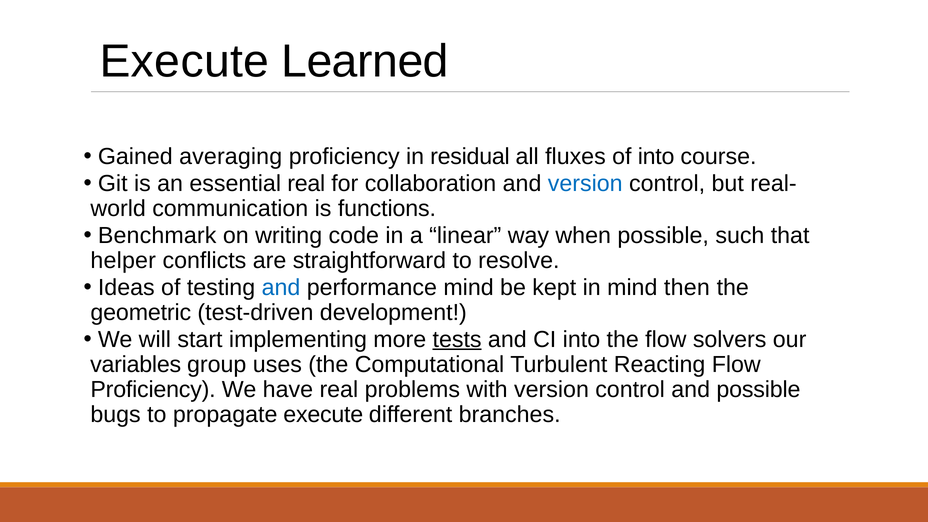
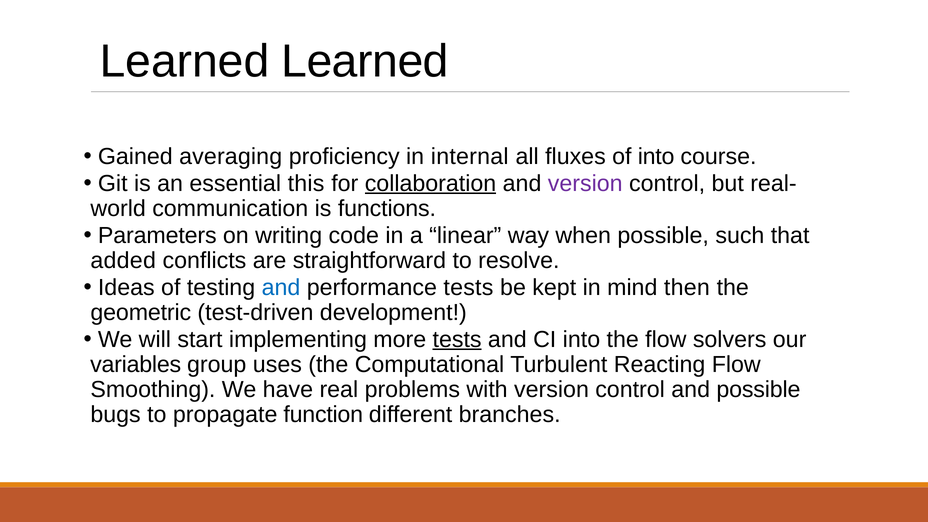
Execute at (184, 61): Execute -> Learned
residual: residual -> internal
essential real: real -> this
collaboration underline: none -> present
version at (585, 183) colour: blue -> purple
Benchmark: Benchmark -> Parameters
helper: helper -> added
performance mind: mind -> tests
Proficiency at (153, 390): Proficiency -> Smoothing
propagate execute: execute -> function
